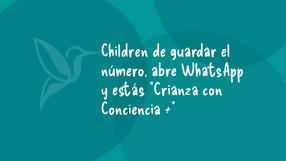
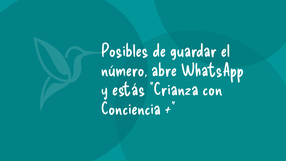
Children: Children -> Posibles
